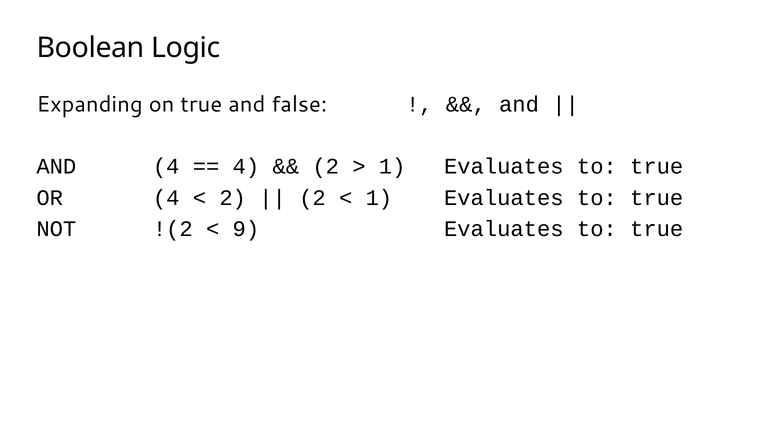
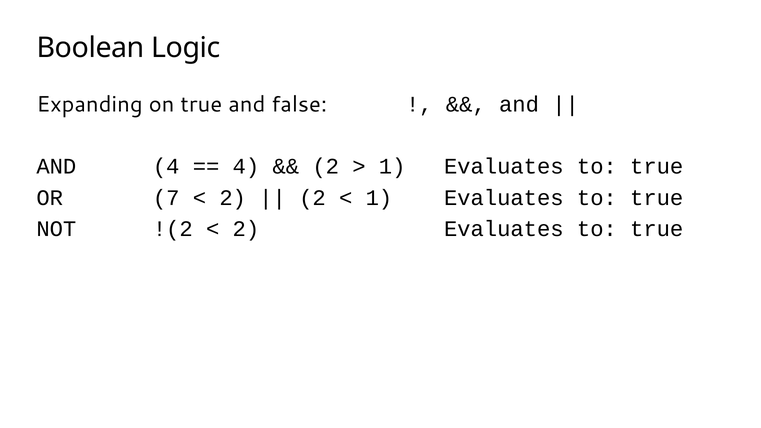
OR 4: 4 -> 7
9 at (246, 229): 9 -> 2
